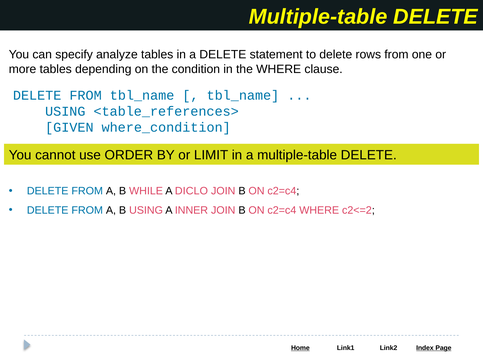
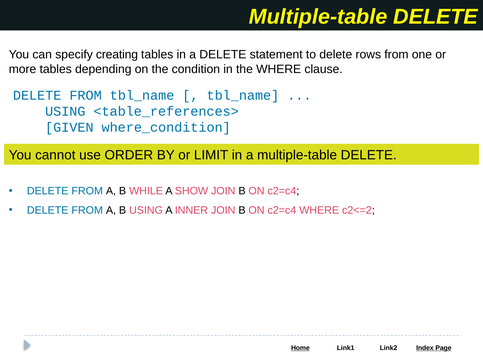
analyze: analyze -> creating
DICLO: DICLO -> SHOW
